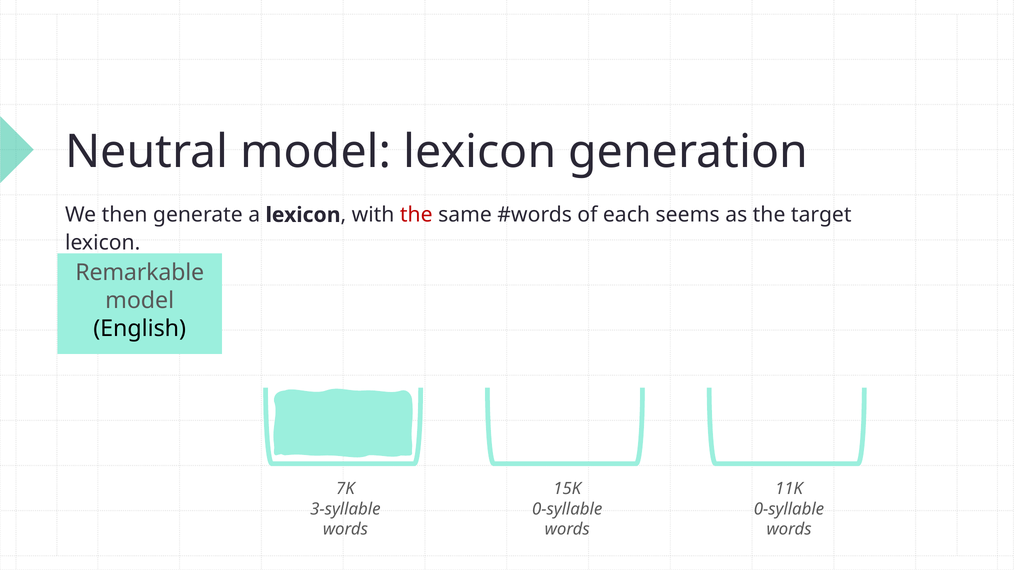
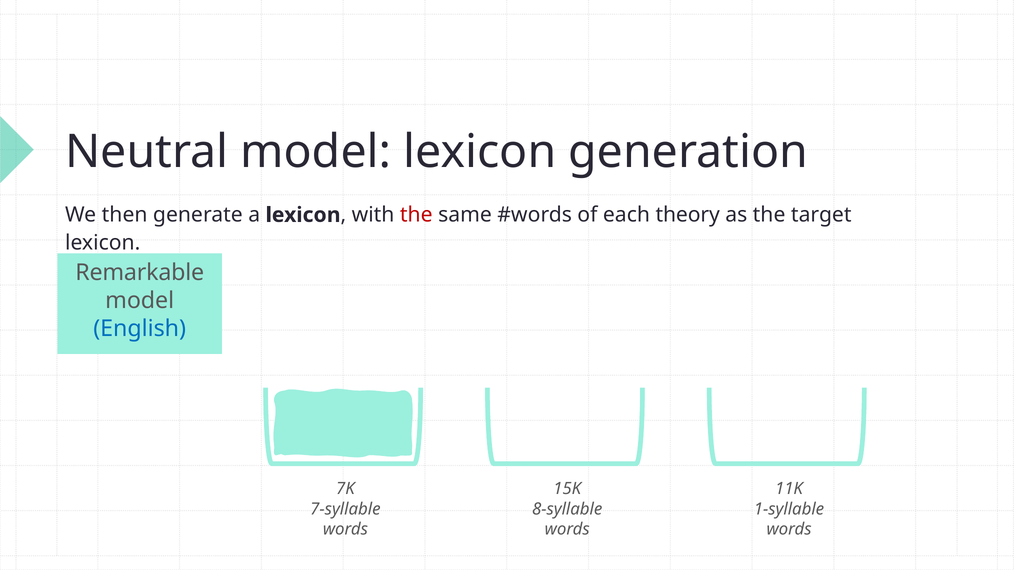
seems: seems -> theory
English colour: black -> blue
3-syllable: 3-syllable -> 7-syllable
0-syllable at (567, 509): 0-syllable -> 8-syllable
0-syllable at (789, 509): 0-syllable -> 1-syllable
